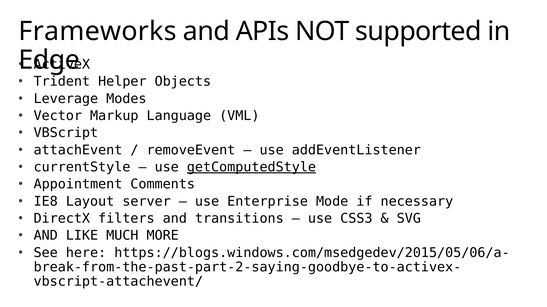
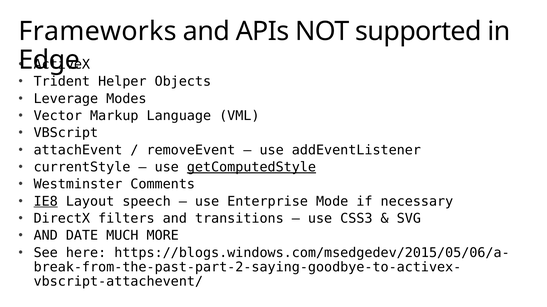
Appointment: Appointment -> Westminster
IE8 underline: none -> present
server: server -> speech
LIKE: LIKE -> DATE
